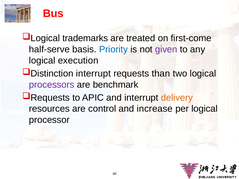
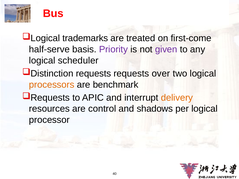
Priority colour: blue -> purple
execution: execution -> scheduler
interrupt at (93, 74): interrupt -> requests
than: than -> over
processors colour: purple -> orange
increase: increase -> shadows
